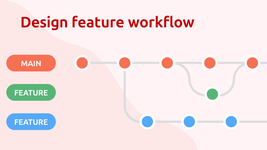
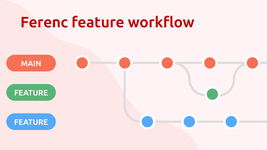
Design: Design -> Ferenc
